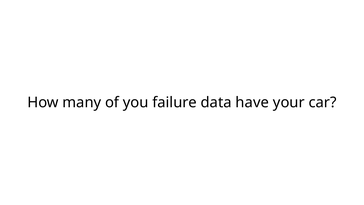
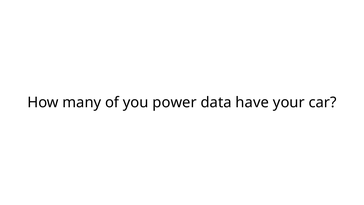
failure: failure -> power
